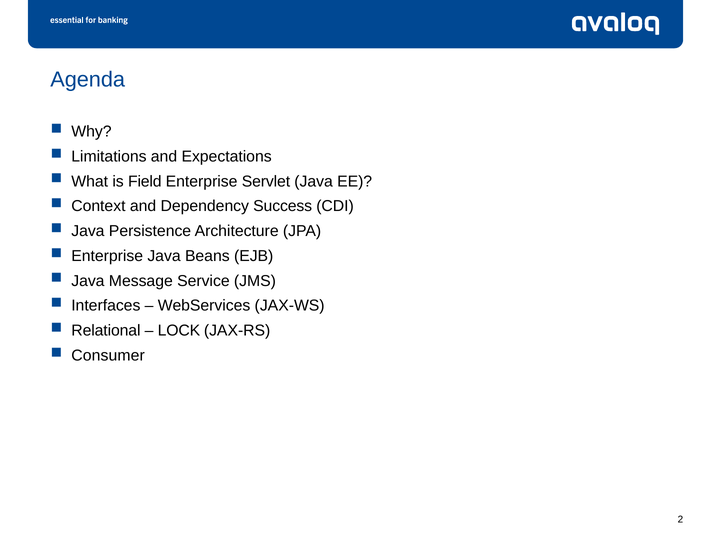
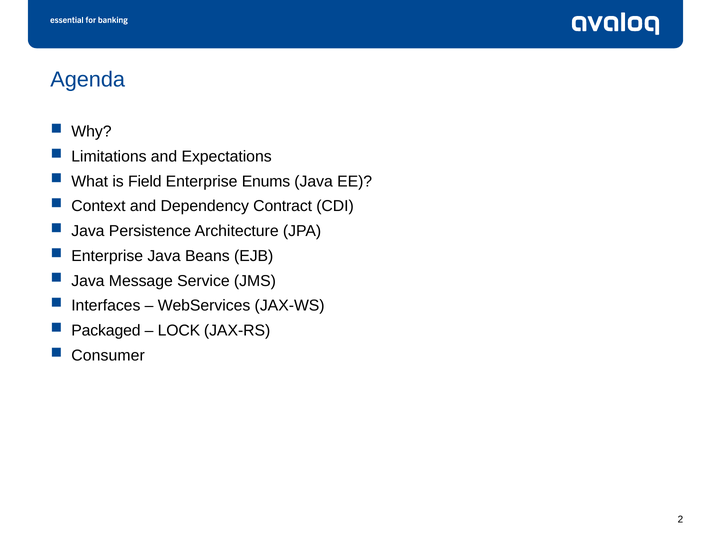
Servlet: Servlet -> Enums
Success: Success -> Contract
Relational: Relational -> Packaged
